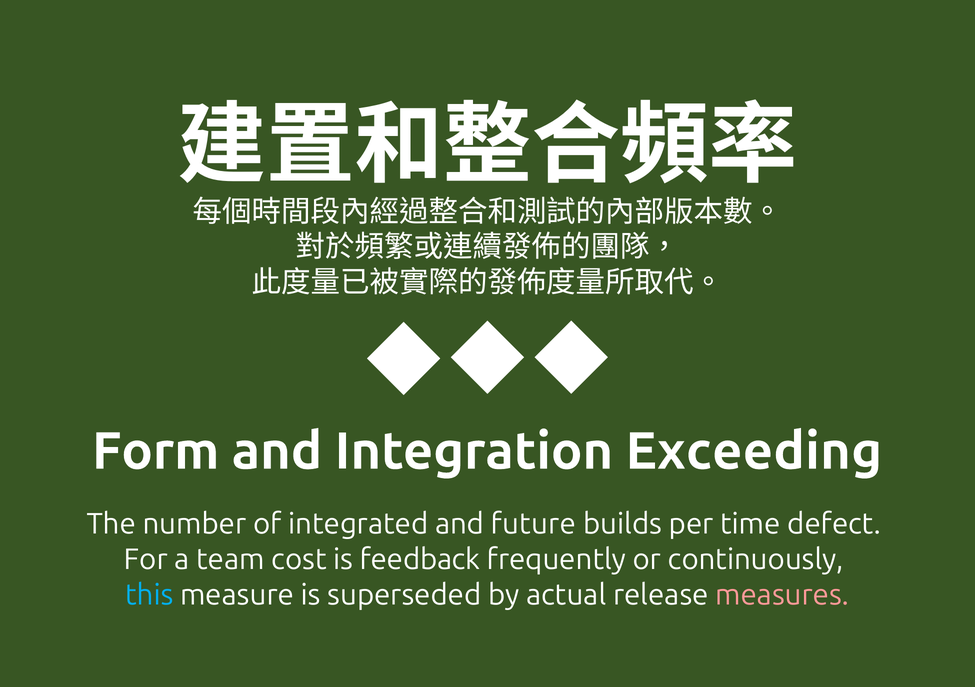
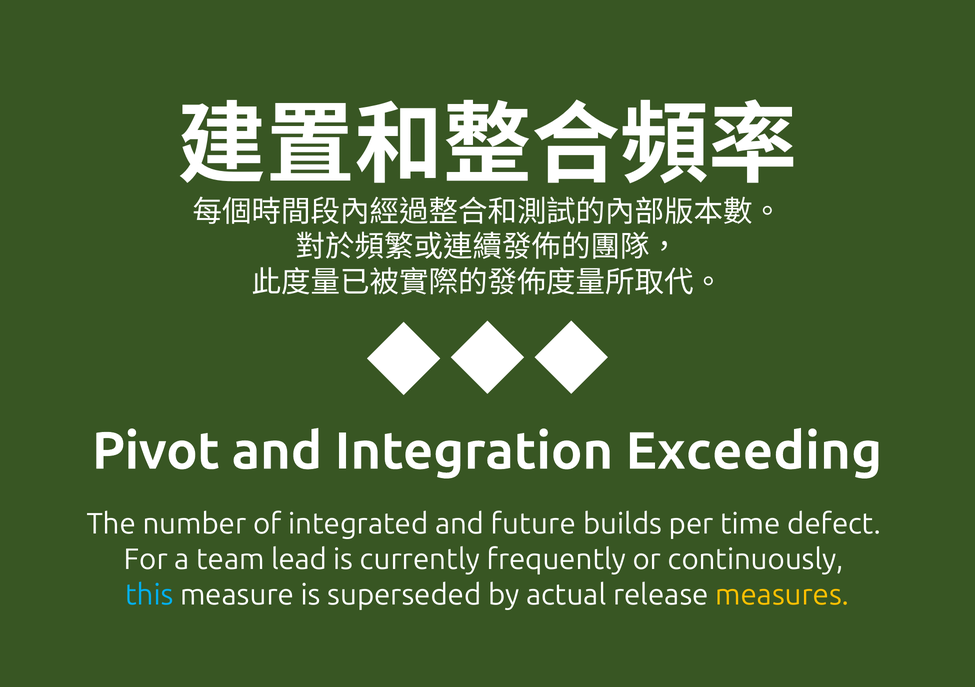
Form: Form -> Pivot
cost: cost -> lead
feedback: feedback -> currently
measures colour: pink -> yellow
